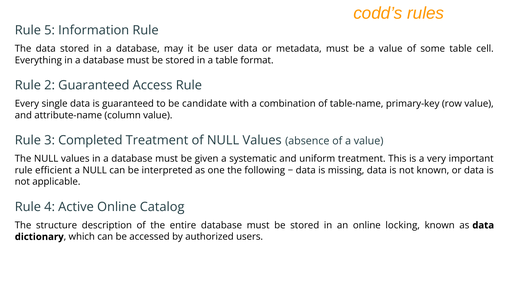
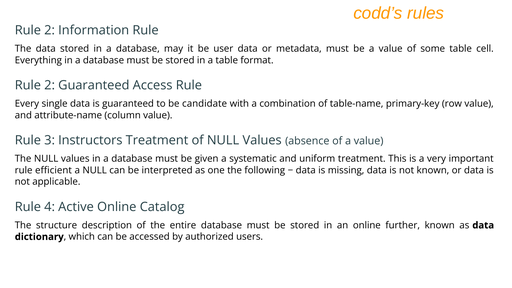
5 at (50, 30): 5 -> 2
Completed: Completed -> Instructors
locking: locking -> further
